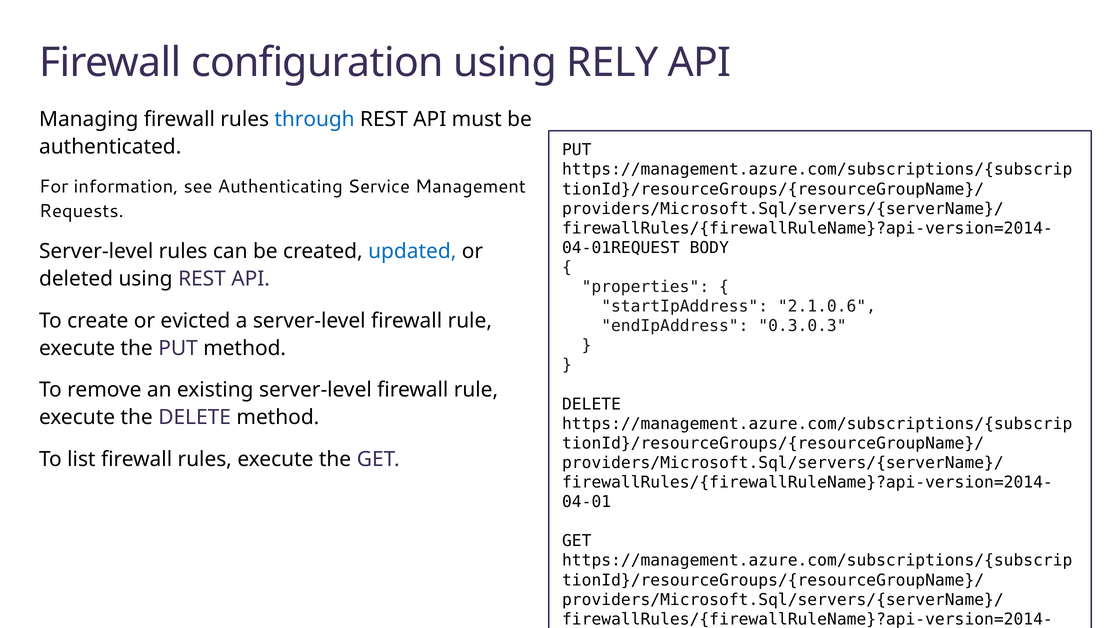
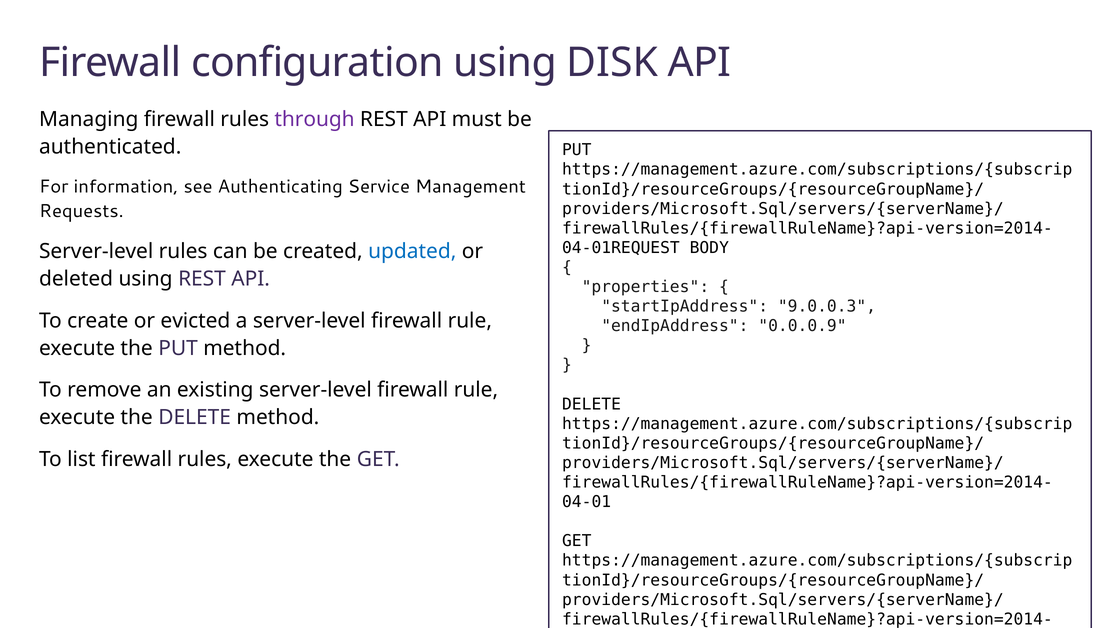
RELY: RELY -> DISK
through colour: blue -> purple
2.1.0.6: 2.1.0.6 -> 9.0.0.3
0.3.0.3: 0.3.0.3 -> 0.0.0.9
